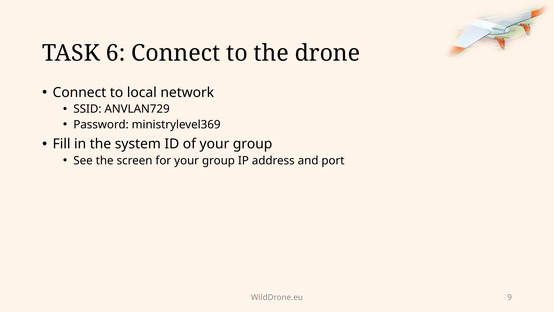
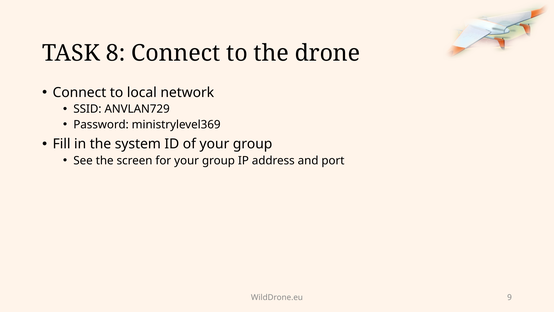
6: 6 -> 8
